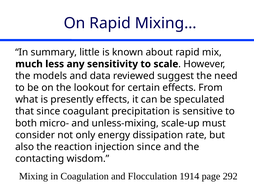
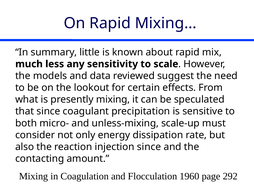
presently effects: effects -> mixing
wisdom: wisdom -> amount
1914: 1914 -> 1960
